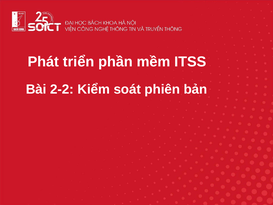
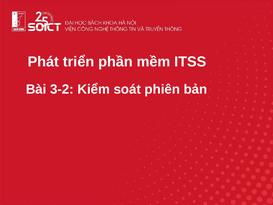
2-2: 2-2 -> 3-2
